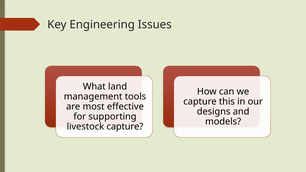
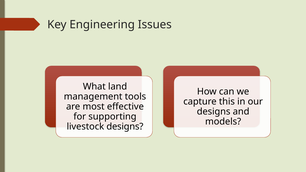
livestock capture: capture -> designs
